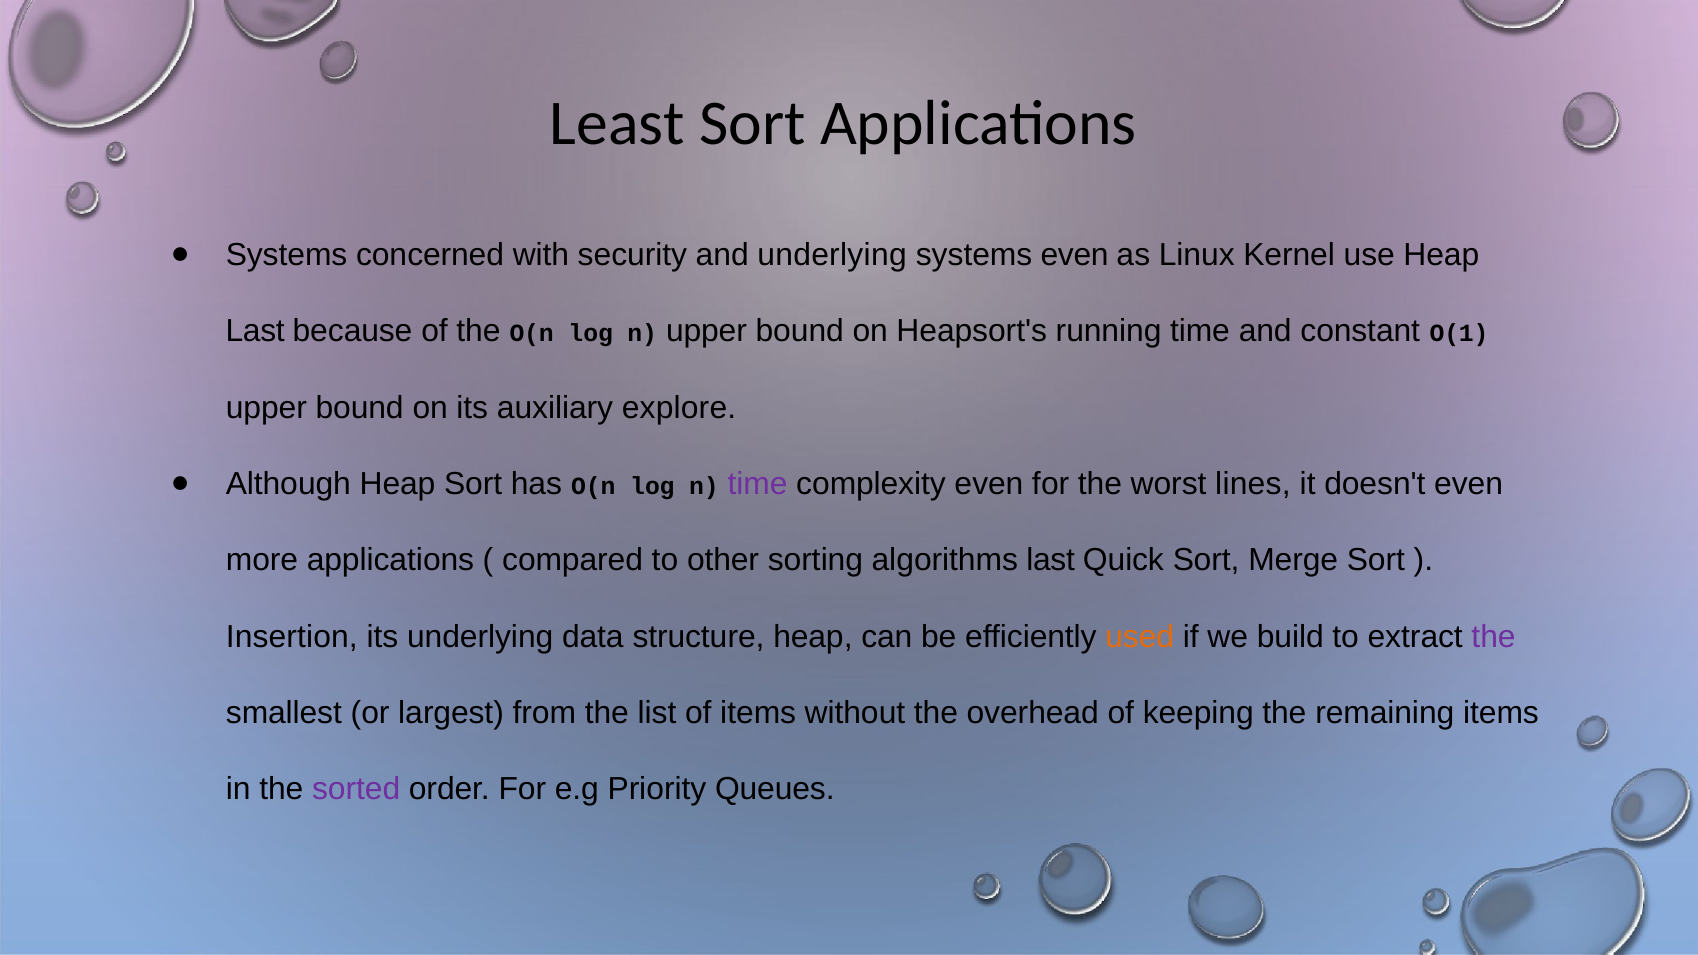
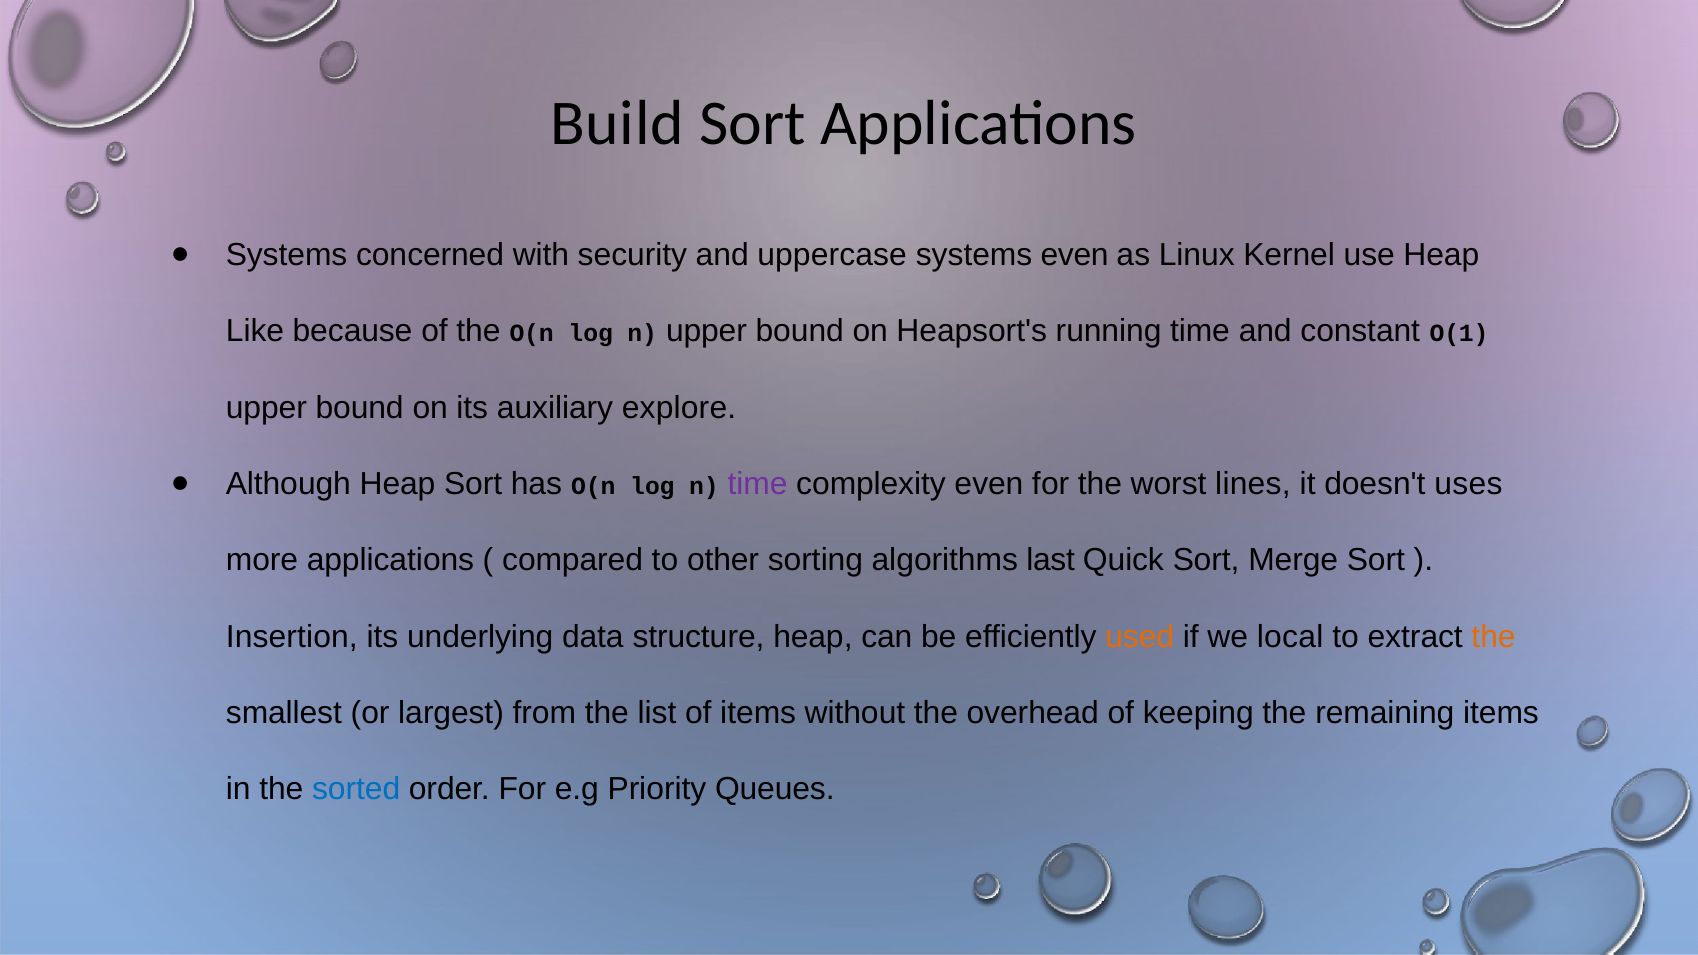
Least: Least -> Build
and underlying: underlying -> uppercase
Last at (255, 331): Last -> Like
doesn't even: even -> uses
build: build -> local
the at (1494, 637) colour: purple -> orange
sorted colour: purple -> blue
